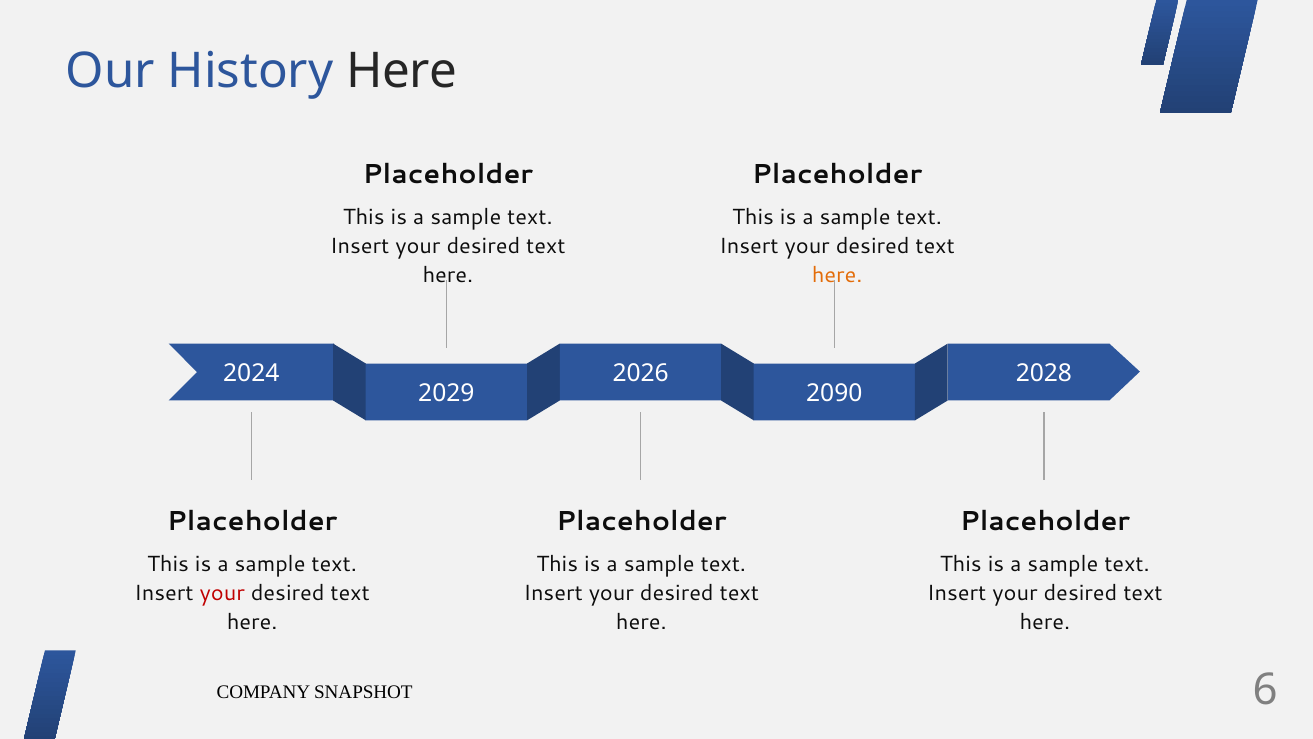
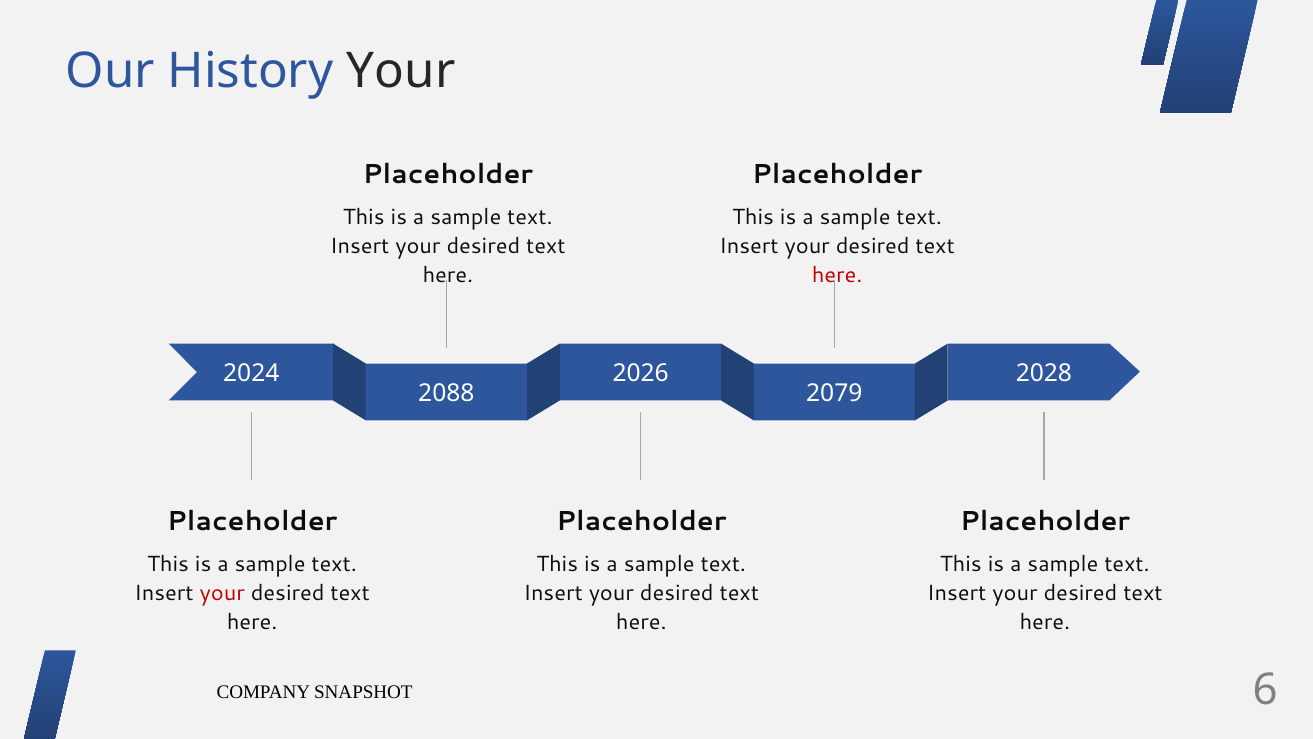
History Here: Here -> Your
here at (837, 275) colour: orange -> red
2029: 2029 -> 2088
2090: 2090 -> 2079
